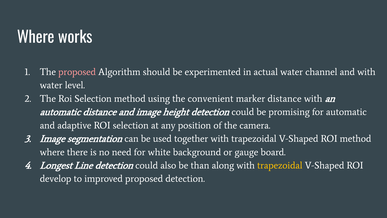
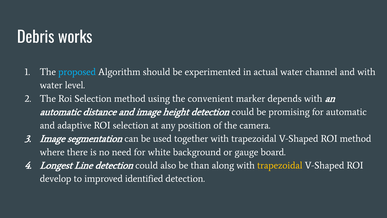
Where at (36, 38): Where -> Debris
proposed at (77, 72) colour: pink -> light blue
marker distance: distance -> depends
improved proposed: proposed -> identified
